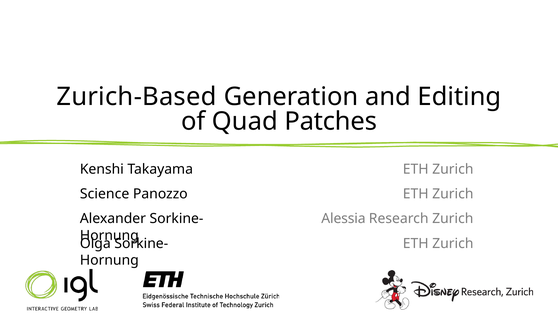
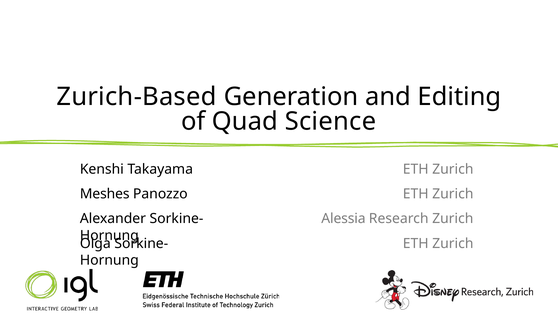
Patches: Patches -> Science
Science: Science -> Meshes
